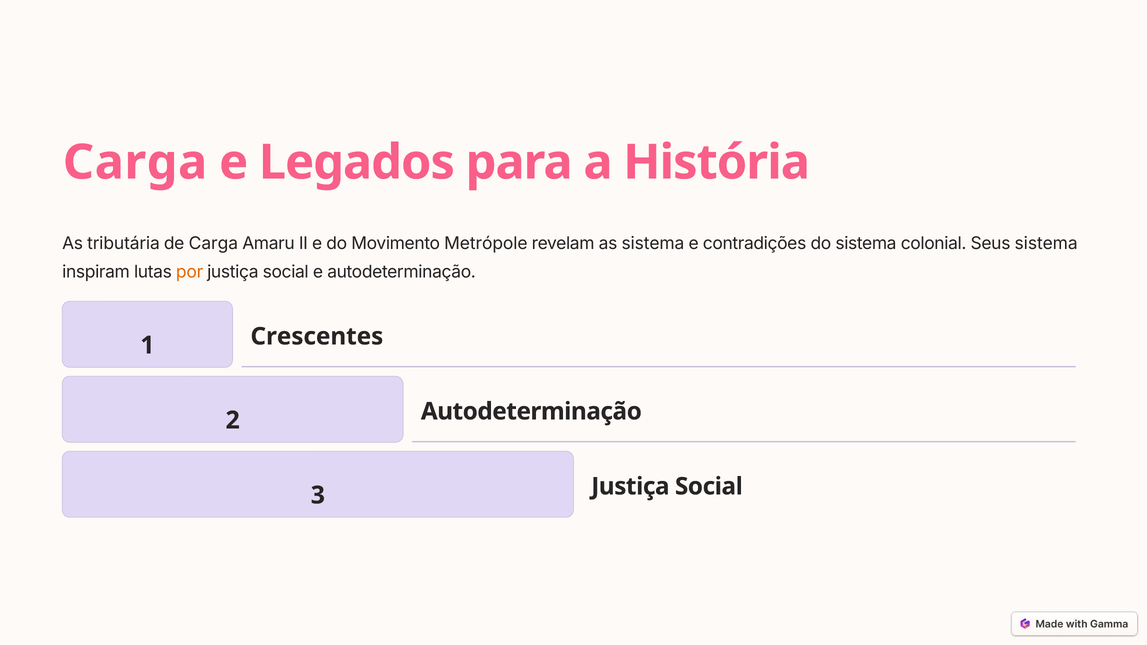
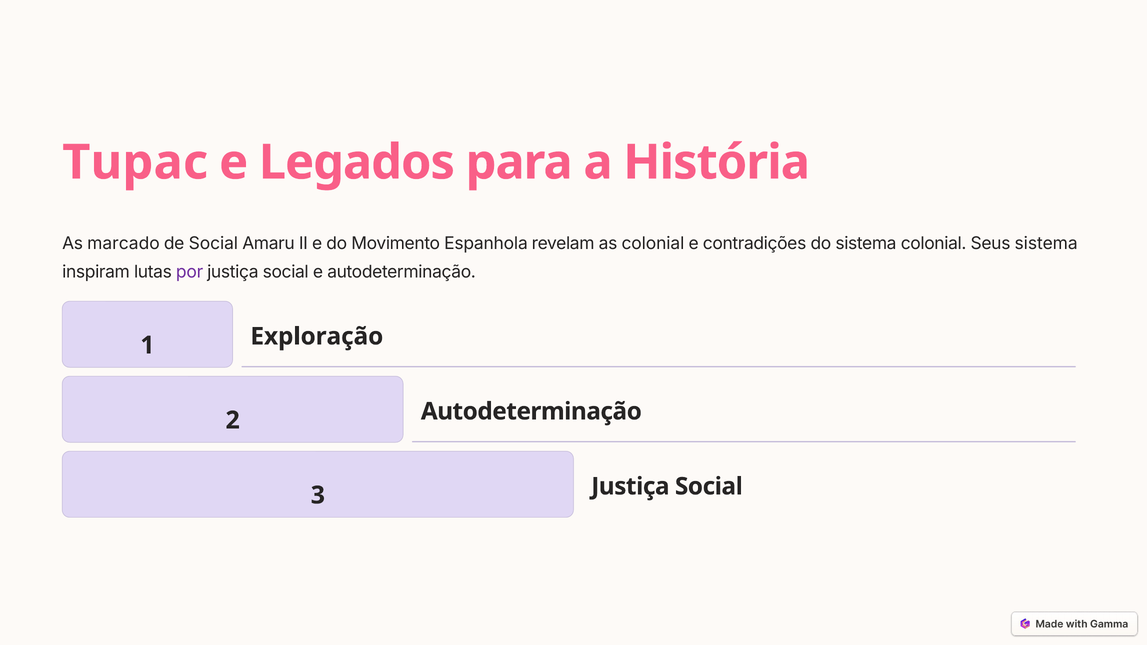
Carga at (135, 163): Carga -> Tupac
tributária: tributária -> marcado
de Carga: Carga -> Social
Metrópole: Metrópole -> Espanhola
as sistema: sistema -> colonial
por colour: orange -> purple
Crescentes: Crescentes -> Exploração
